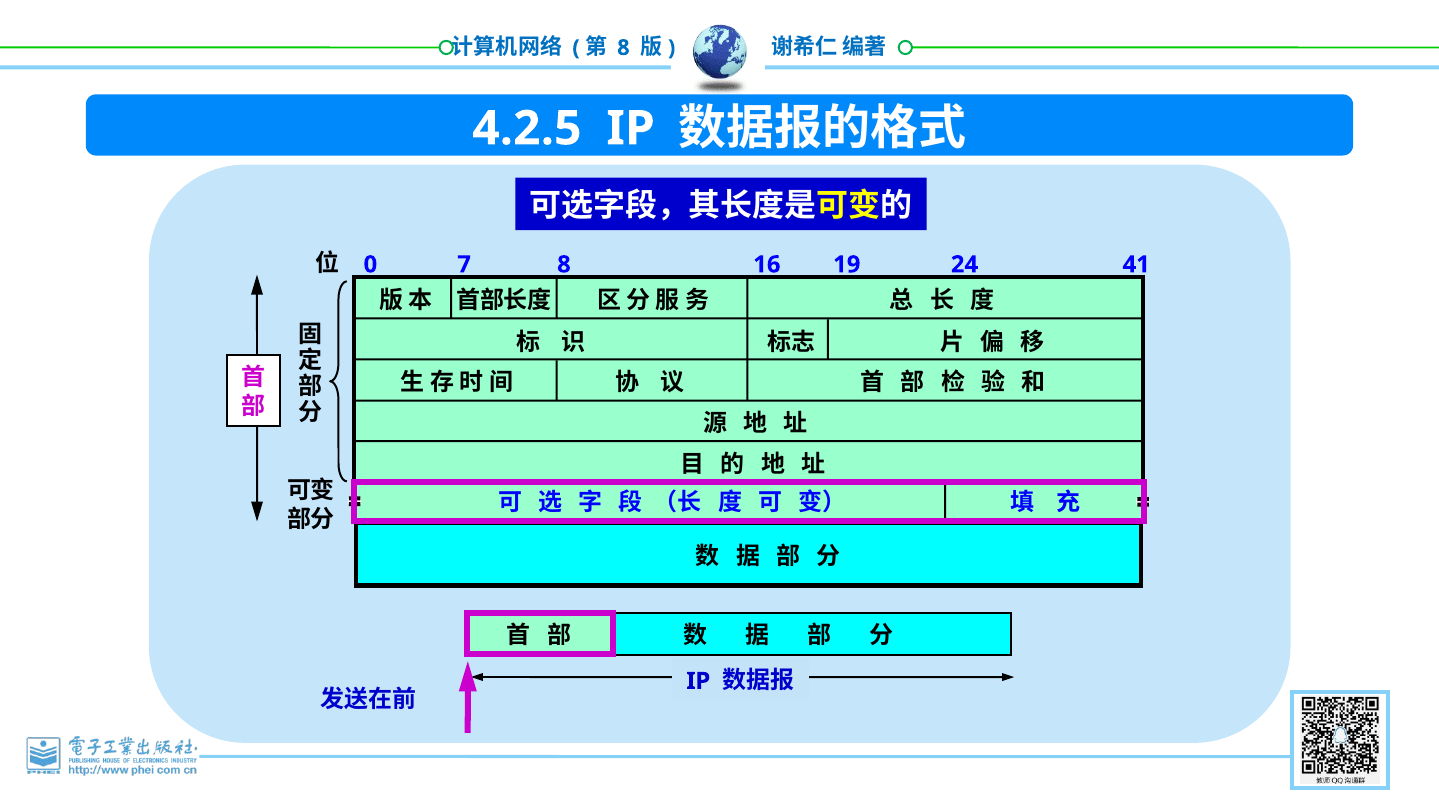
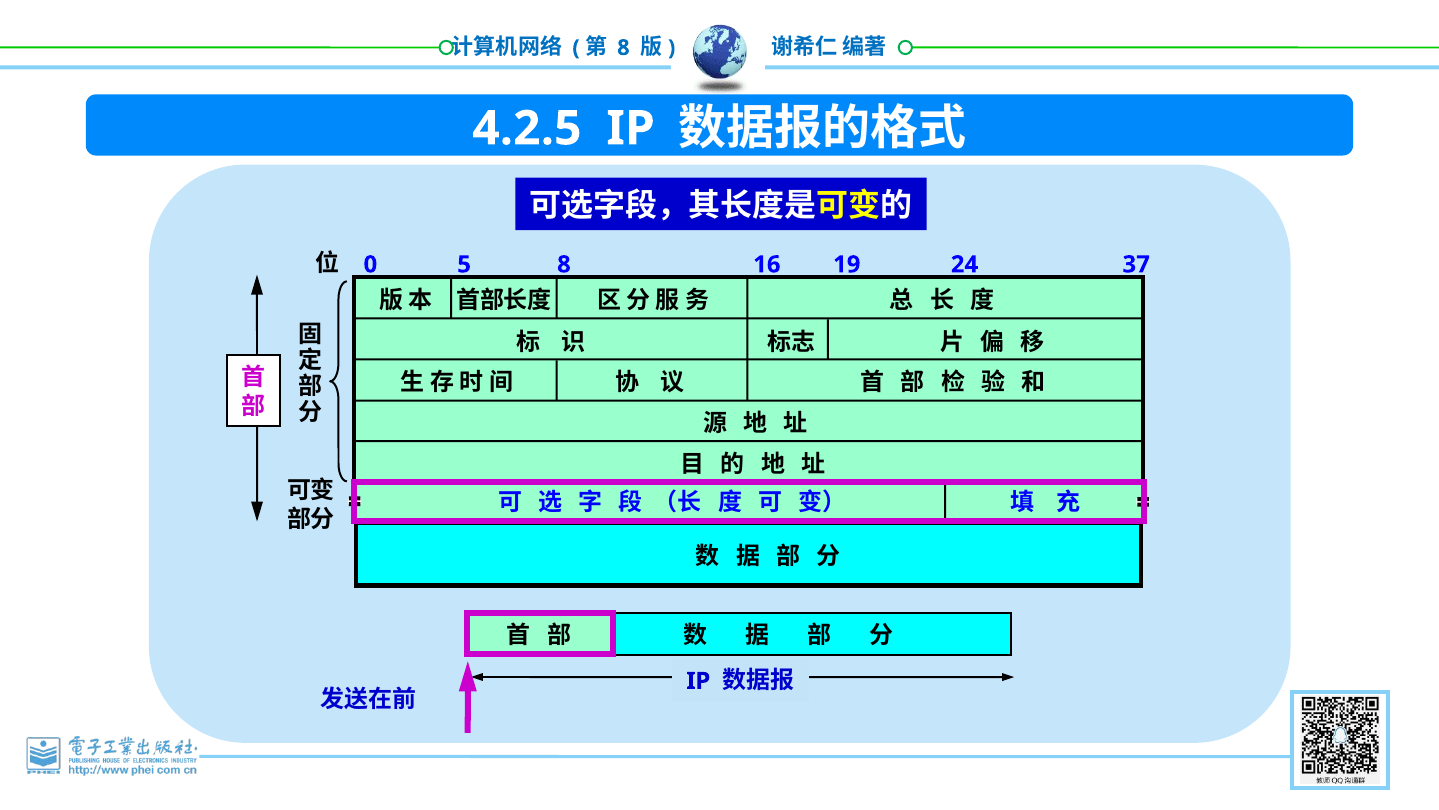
7: 7 -> 5
41: 41 -> 37
